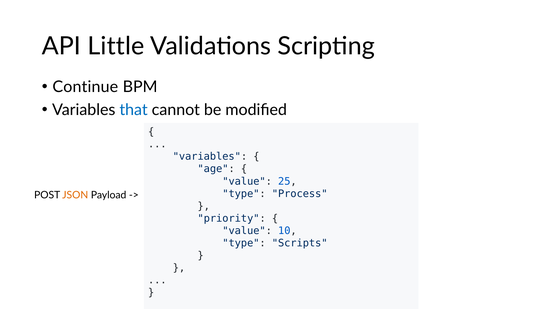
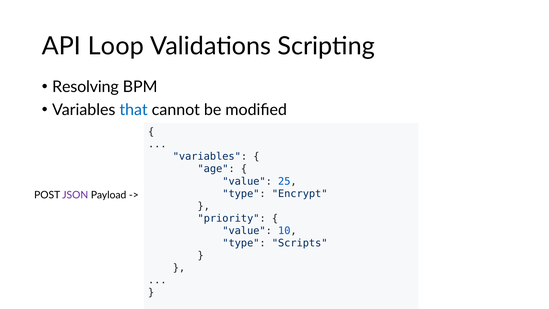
Little: Little -> Loop
Continue: Continue -> Resolving
Process: Process -> Encrypt
JSON colour: orange -> purple
